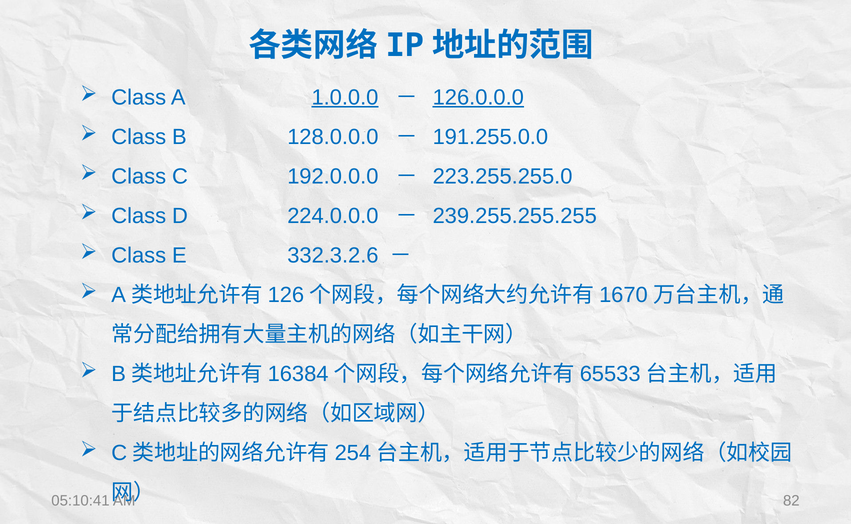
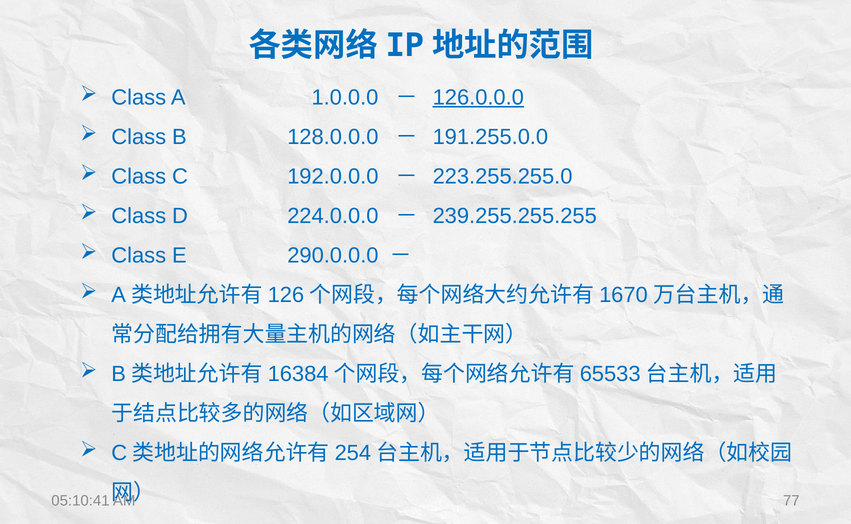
1.0.0.0 underline: present -> none
332.3.2.6: 332.3.2.6 -> 290.0.0.0
82: 82 -> 77
